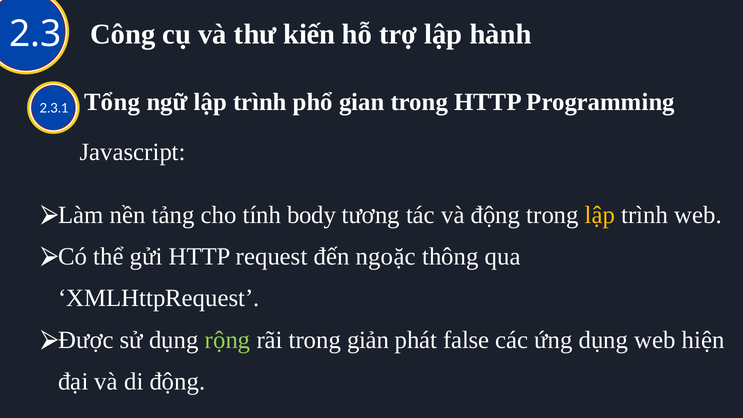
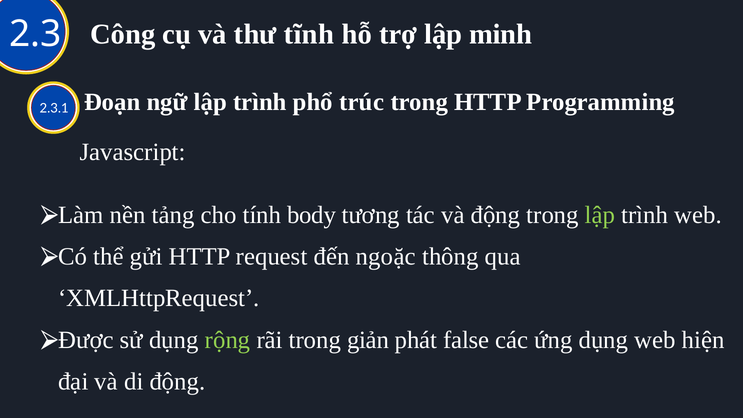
kiến: kiến -> tĩnh
hành: hành -> minh
Tổng: Tổng -> Đoạn
gian: gian -> trúc
lập at (600, 215) colour: yellow -> light green
